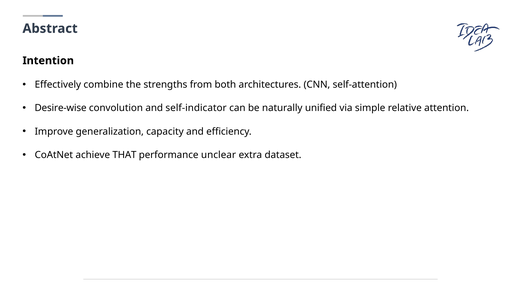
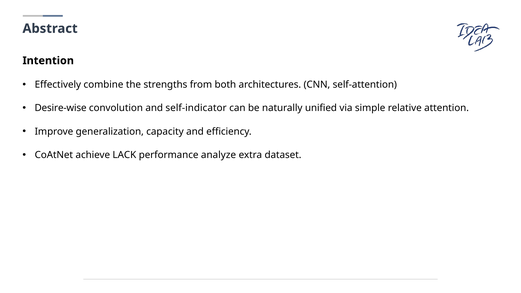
THAT: THAT -> LACK
unclear: unclear -> analyze
